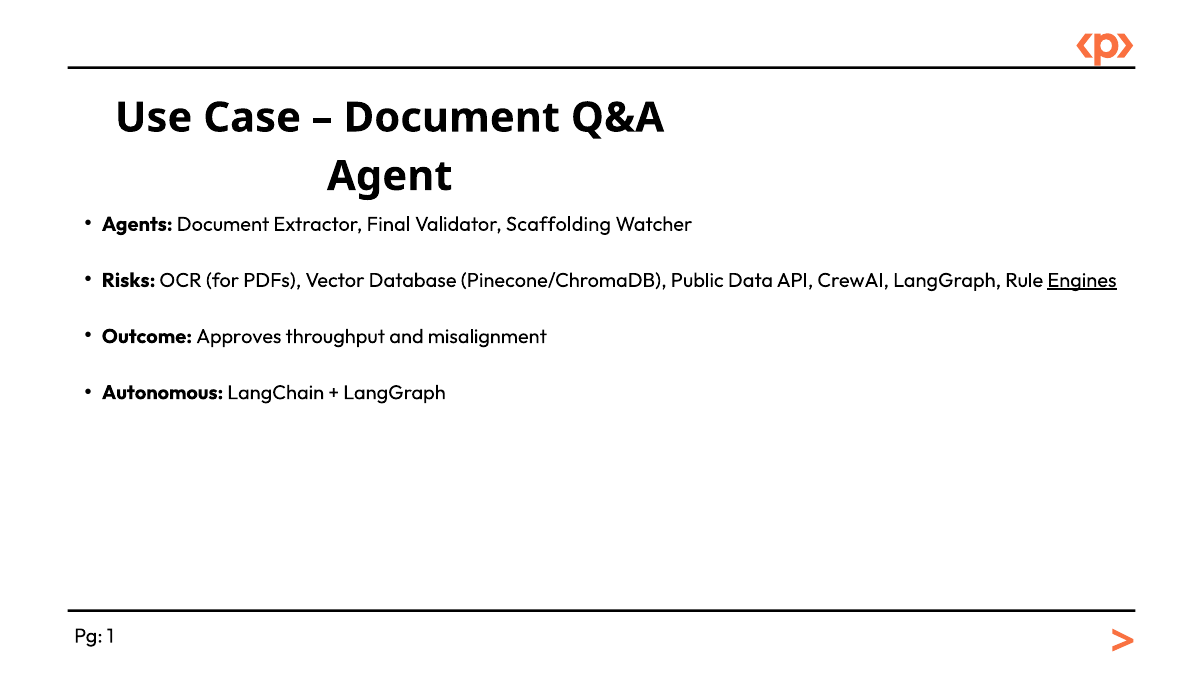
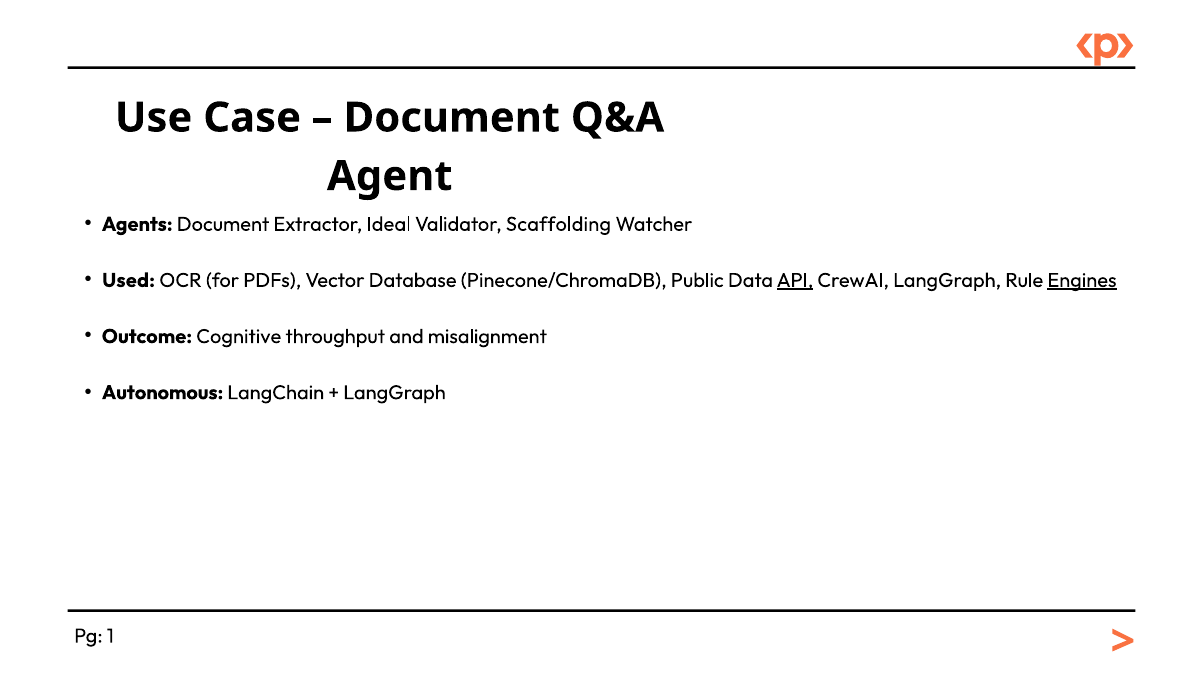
Final: Final -> Ideal
Risks: Risks -> Used
API underline: none -> present
Approves: Approves -> Cognitive
